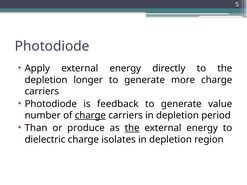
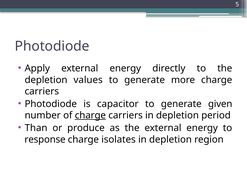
longer: longer -> values
feedback: feedback -> capacitor
value: value -> given
the at (132, 128) underline: present -> none
dielectric: dielectric -> response
